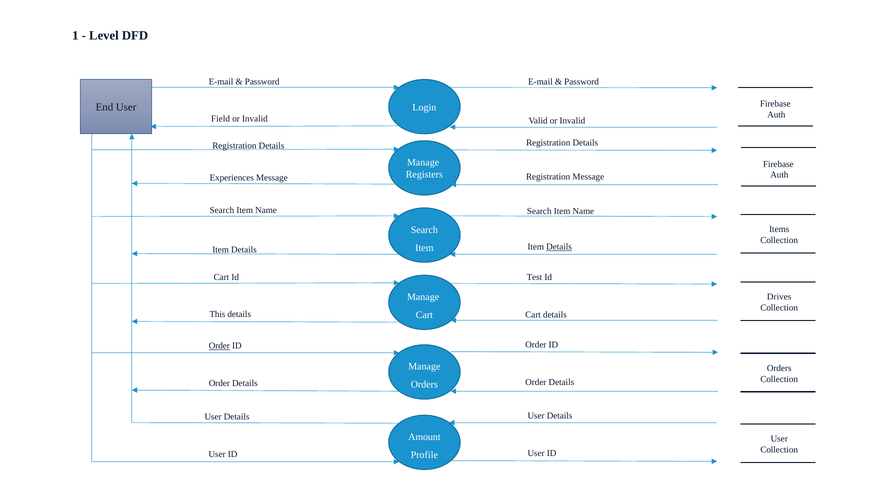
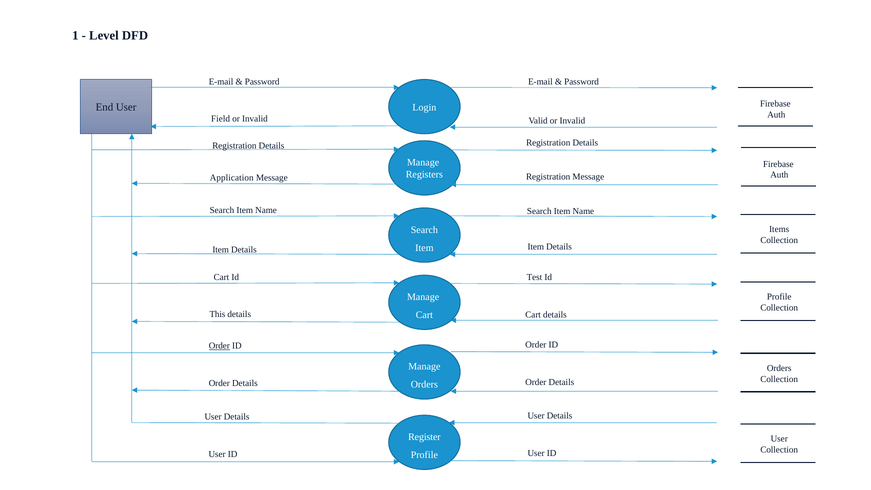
Experiences: Experiences -> Application
Details at (559, 247) underline: present -> none
Drives at (779, 297): Drives -> Profile
Amount: Amount -> Register
